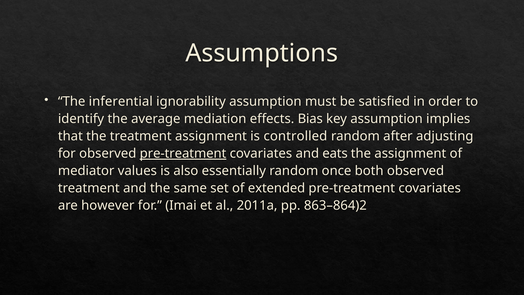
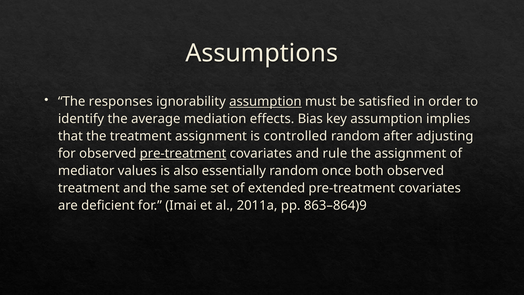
inferential: inferential -> responses
assumption at (265, 102) underline: none -> present
eats: eats -> rule
however: however -> deficient
863–864)2: 863–864)2 -> 863–864)9
